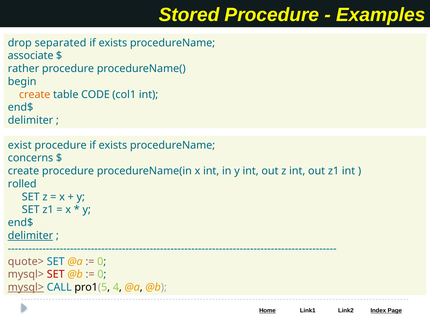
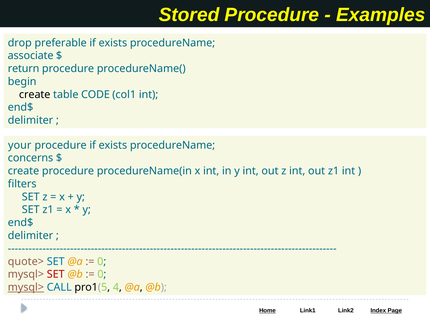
separated: separated -> preferable
rather: rather -> return
create at (35, 94) colour: orange -> black
exist: exist -> your
rolled: rolled -> filters
delimiter at (30, 235) underline: present -> none
